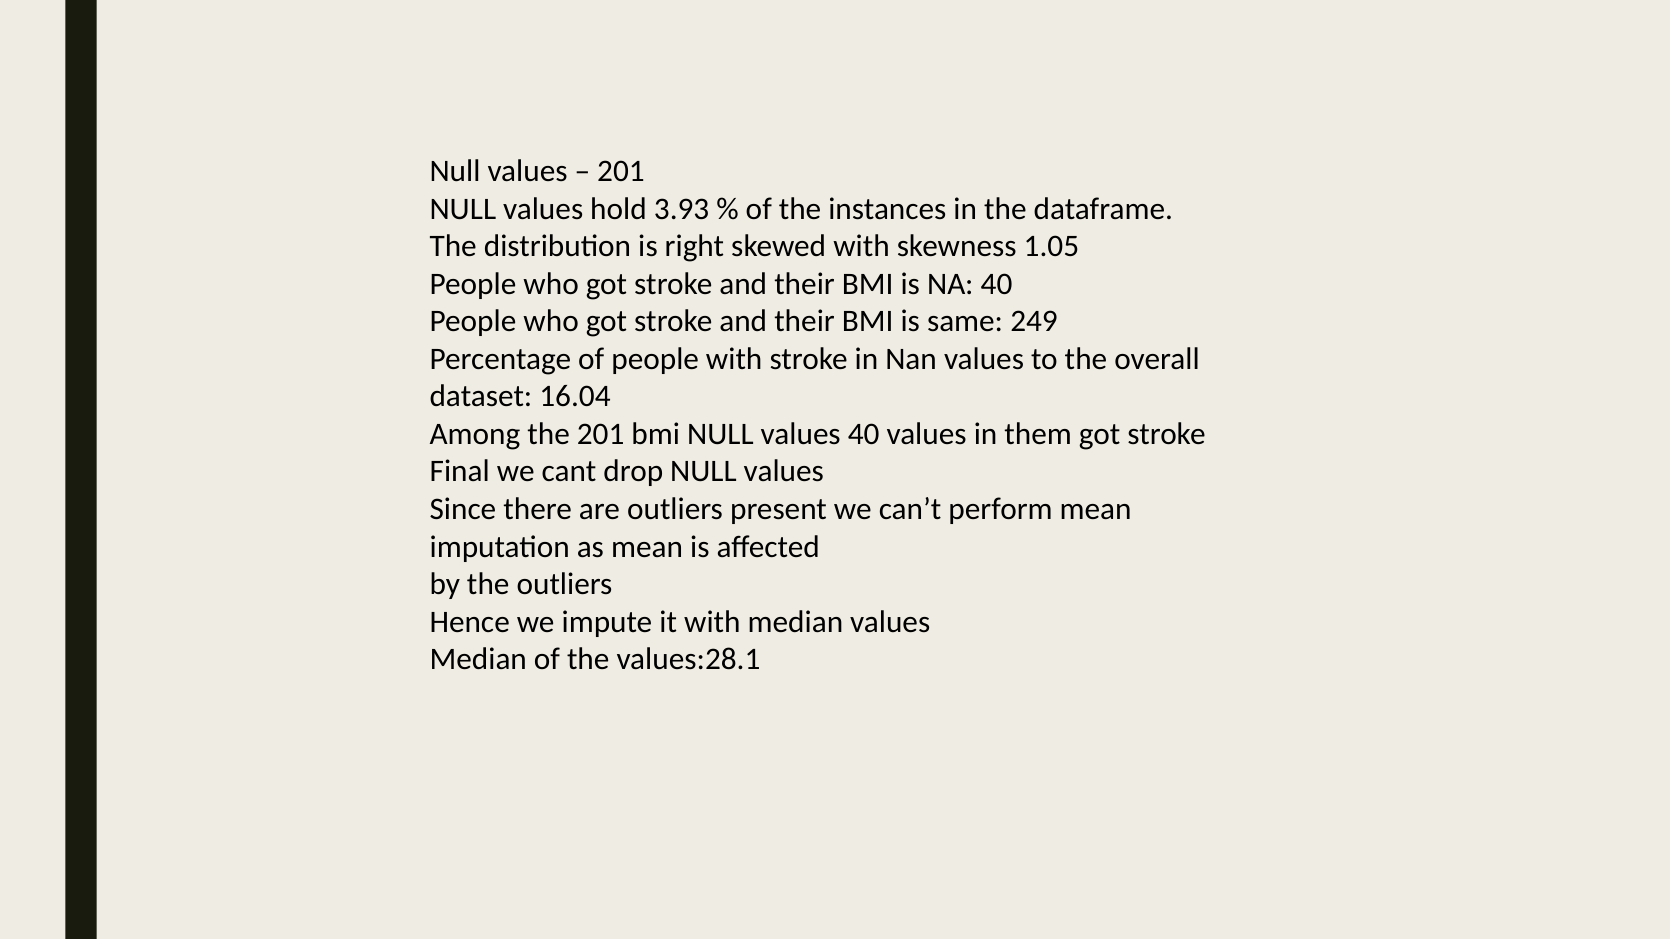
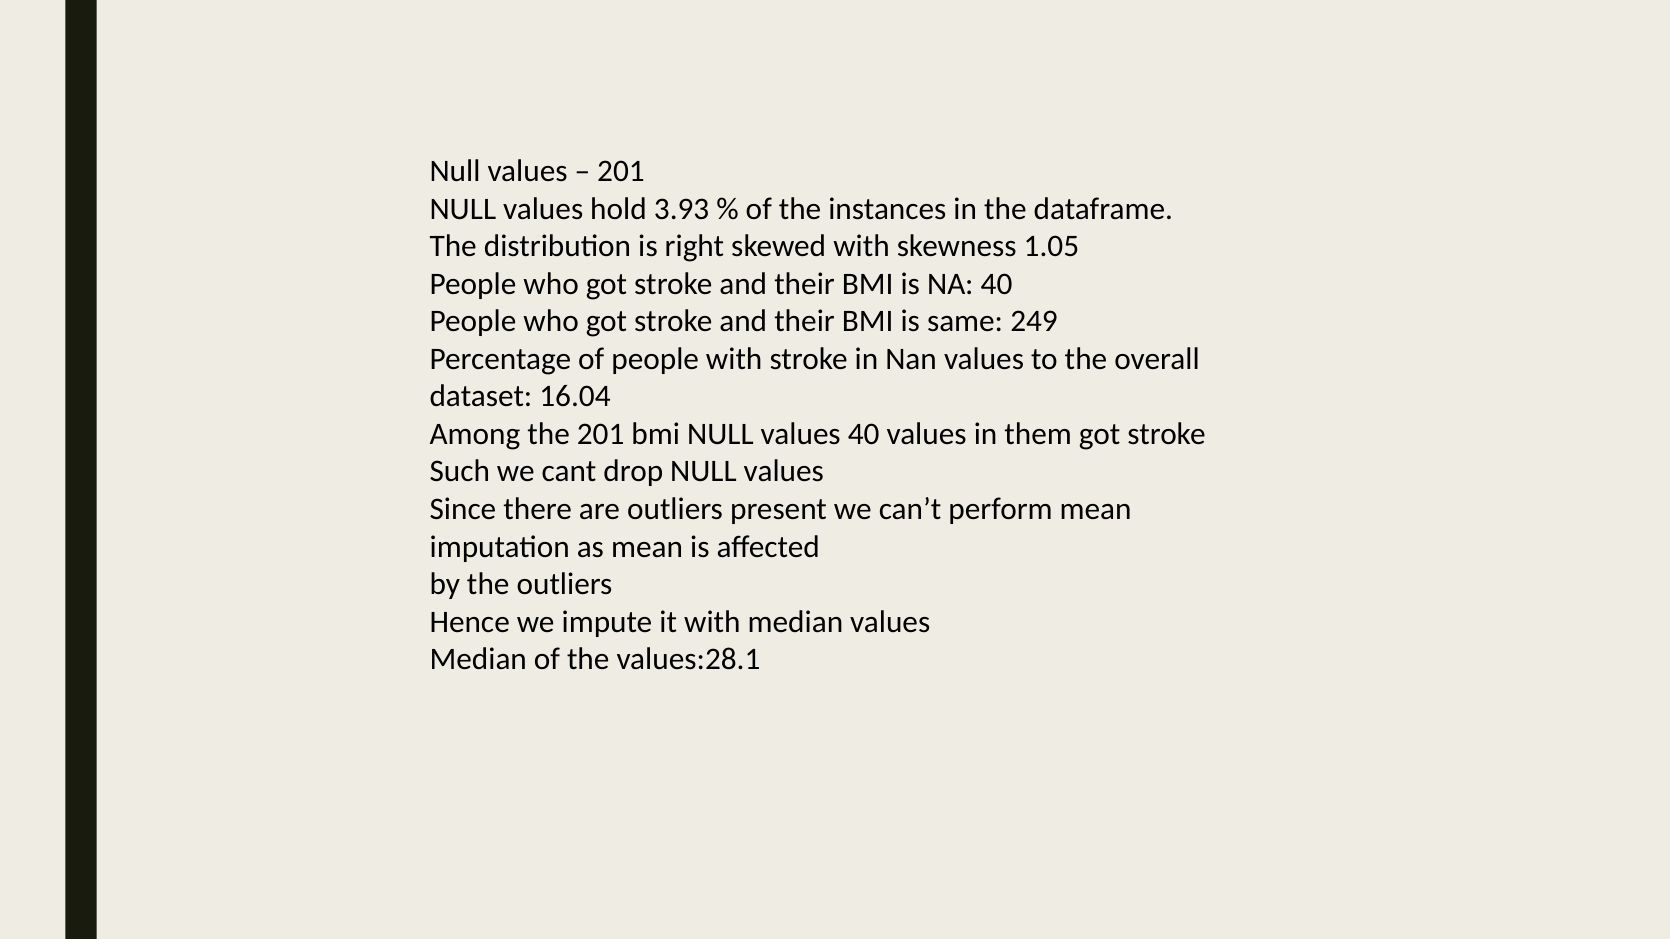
Final: Final -> Such
